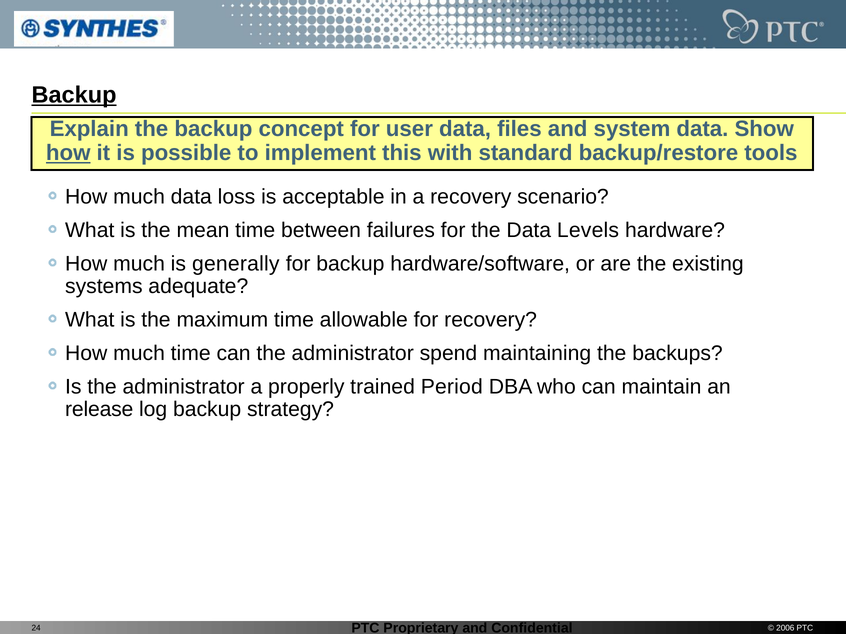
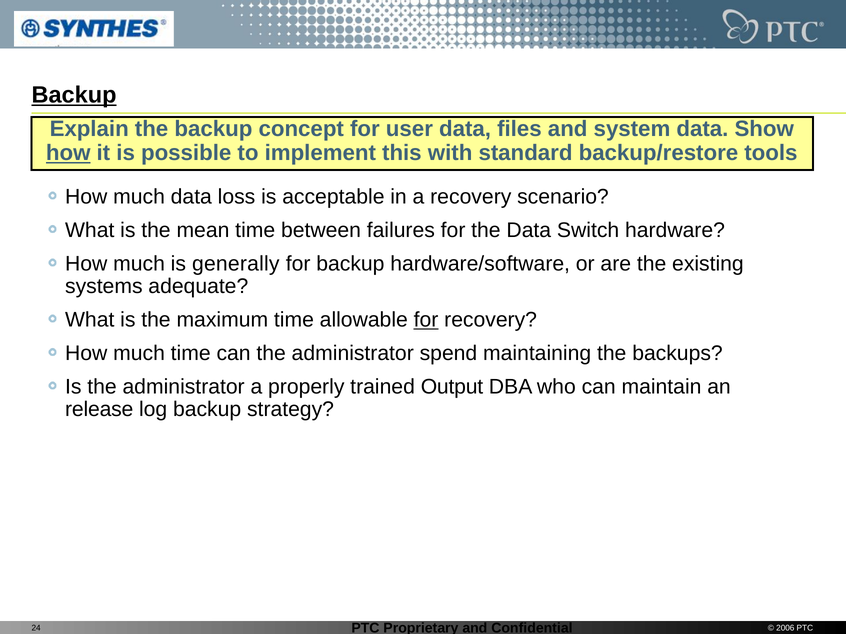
Levels: Levels -> Switch
for at (426, 320) underline: none -> present
Period: Period -> Output
